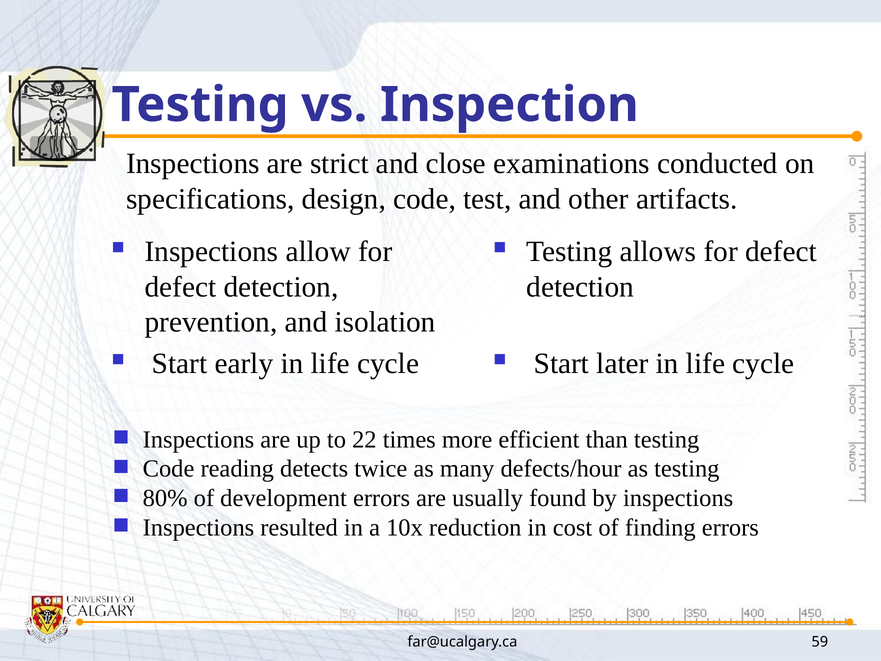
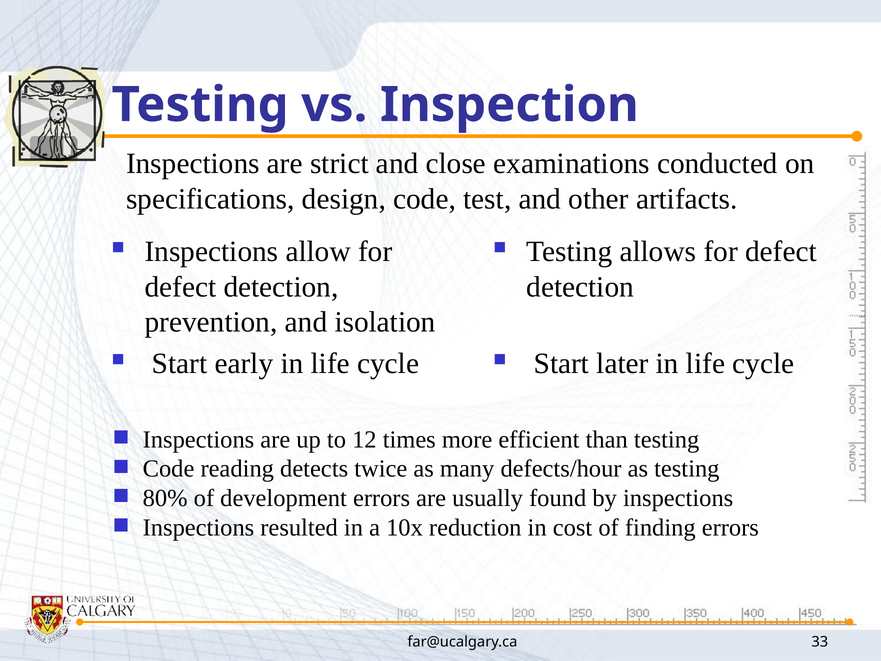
22: 22 -> 12
59: 59 -> 33
